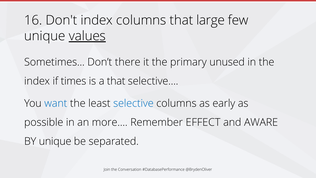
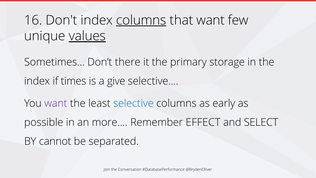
columns at (141, 20) underline: none -> present
that large: large -> want
unused: unused -> storage
a that: that -> give
want at (56, 103) colour: blue -> purple
AWARE: AWARE -> SELECT
BY unique: unique -> cannot
